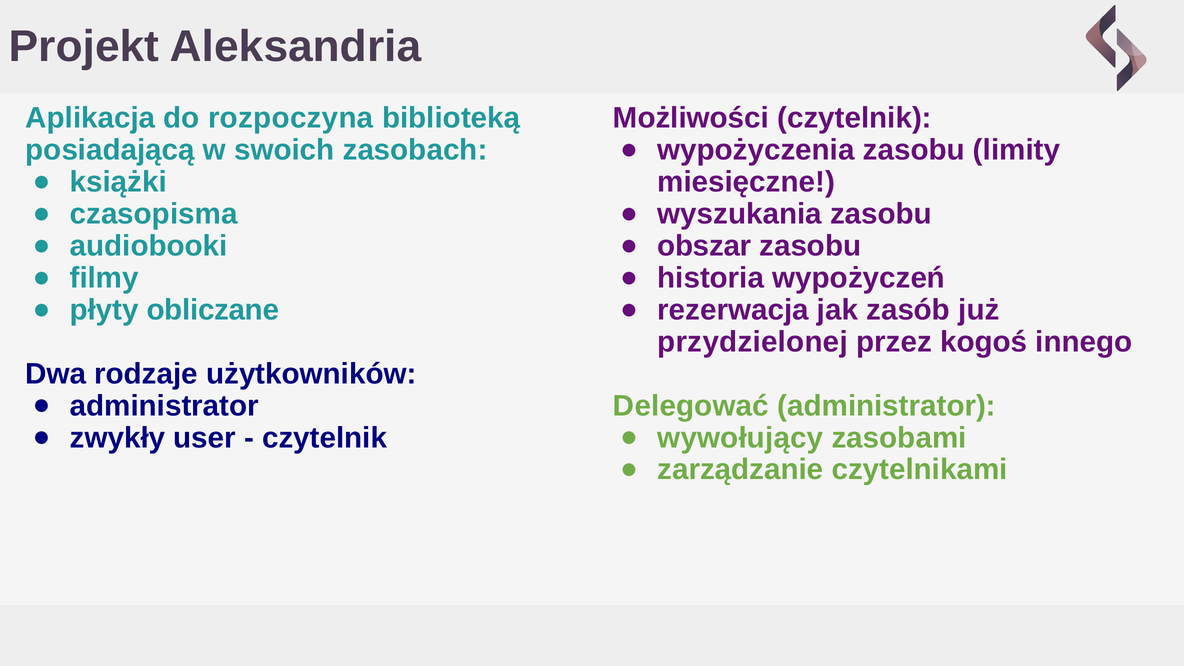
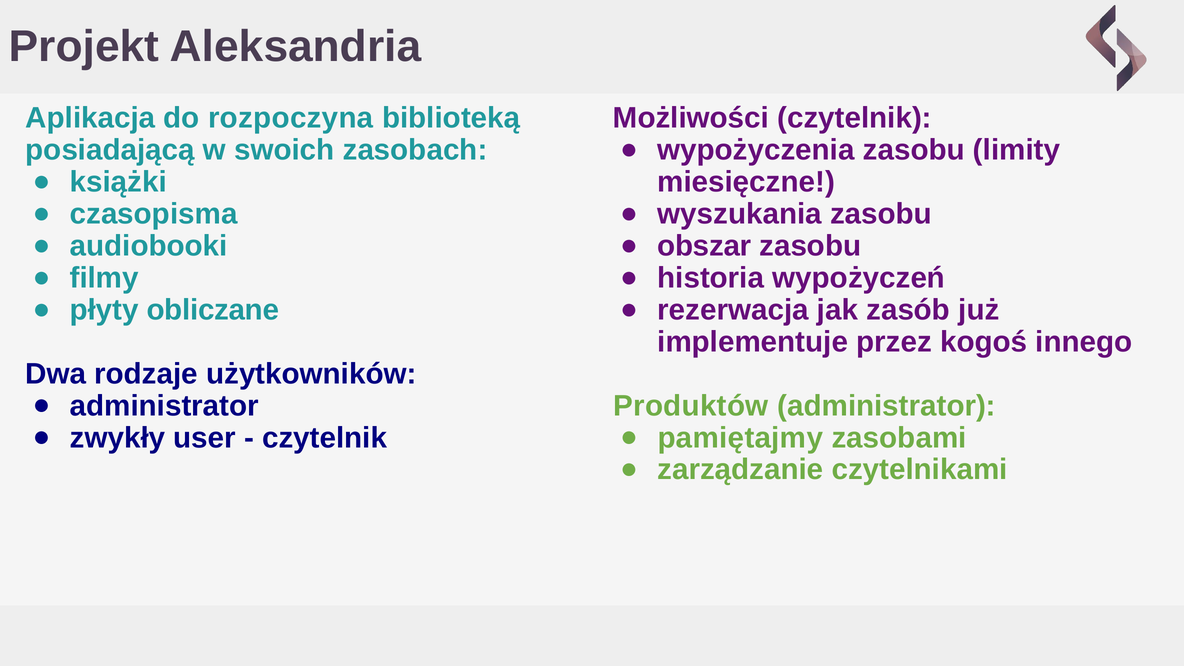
przydzielonej: przydzielonej -> implementuje
Delegować: Delegować -> Produktów
wywołujący: wywołujący -> pamiętajmy
